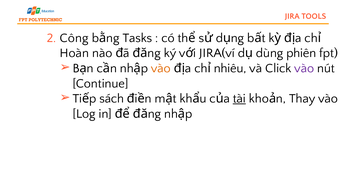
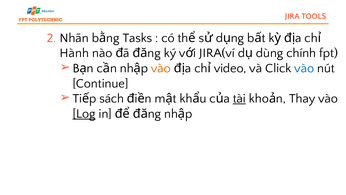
Công: Công -> Nhãn
Hoàn: Hoàn -> Hành
phiên: phiên -> chính
nhiêu: nhiêu -> video
vào at (304, 68) colour: purple -> blue
Log underline: none -> present
